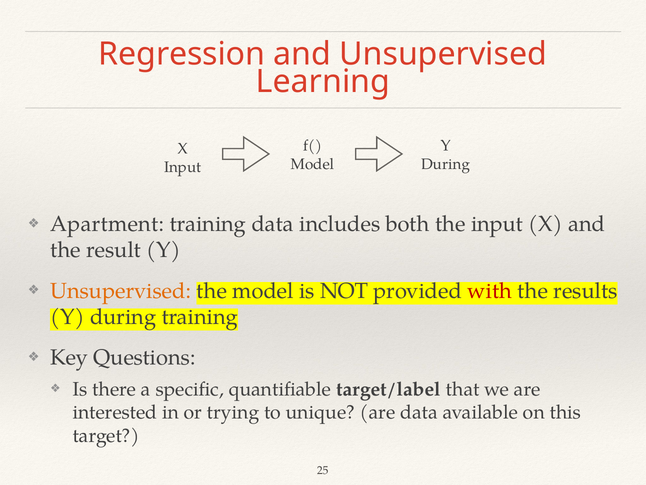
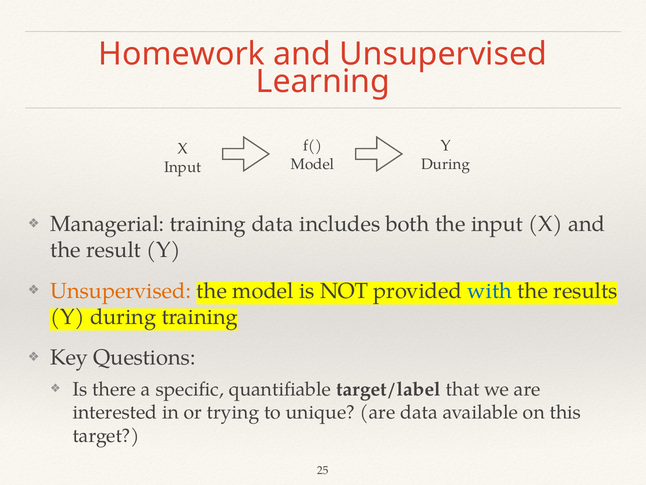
Regression: Regression -> Homework
Apartment: Apartment -> Managerial
with colour: red -> blue
